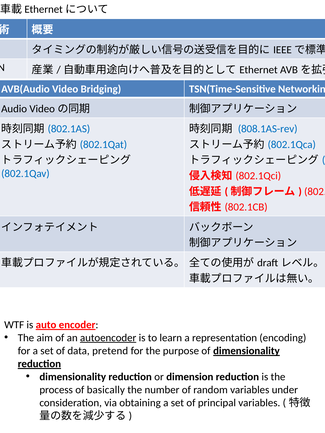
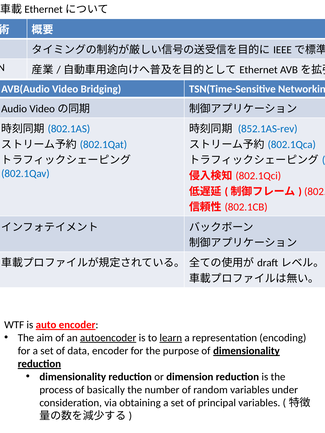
808.1AS-rev: 808.1AS-rev -> 852.1AS-rev
learn underline: none -> present
data pretend: pretend -> encoder
